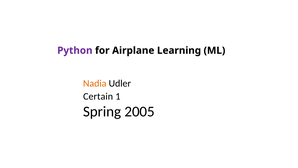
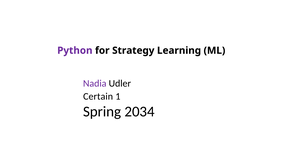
Airplane: Airplane -> Strategy
Nadia colour: orange -> purple
2005: 2005 -> 2034
